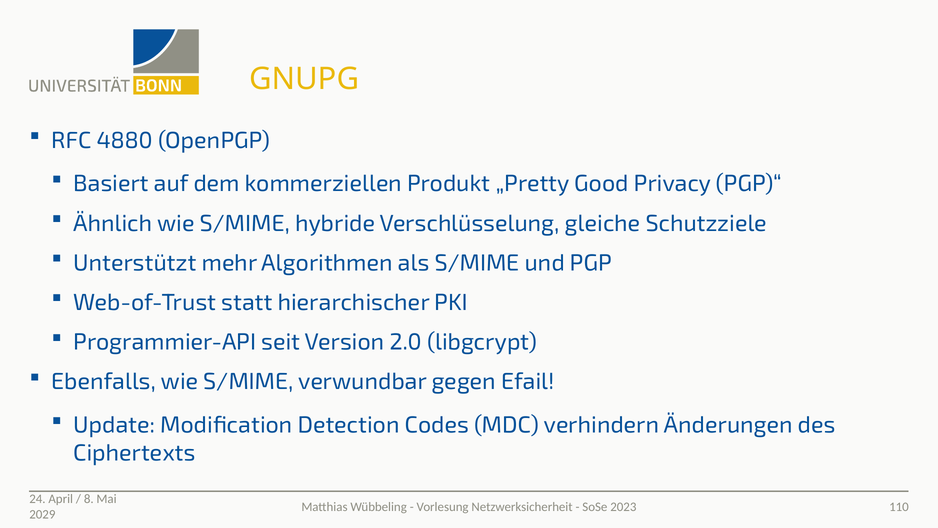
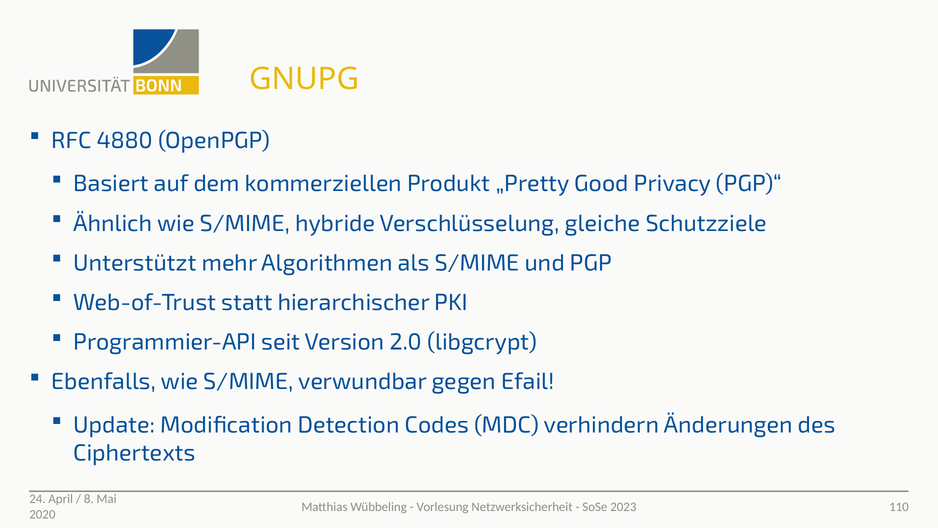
2029: 2029 -> 2020
